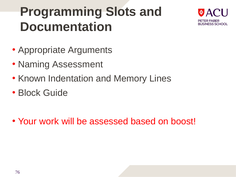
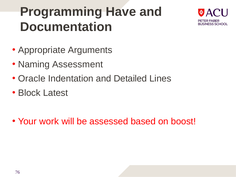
Slots: Slots -> Have
Known: Known -> Oracle
Memory: Memory -> Detailed
Guide: Guide -> Latest
